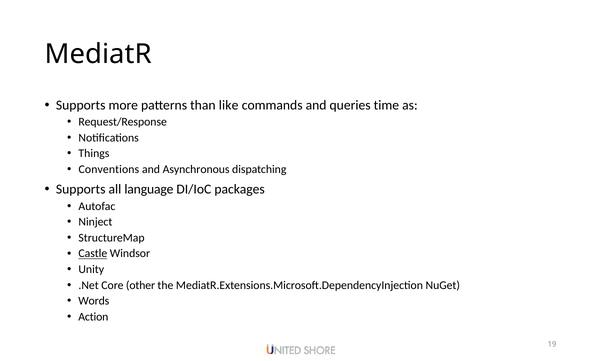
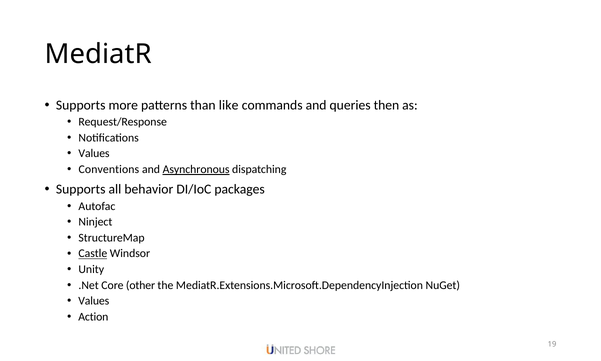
time: time -> then
Things at (94, 153): Things -> Values
Asynchronous underline: none -> present
language: language -> behavior
Words at (94, 301): Words -> Values
